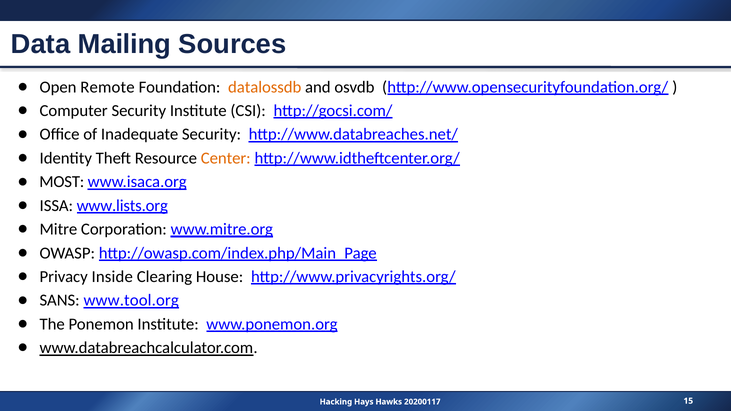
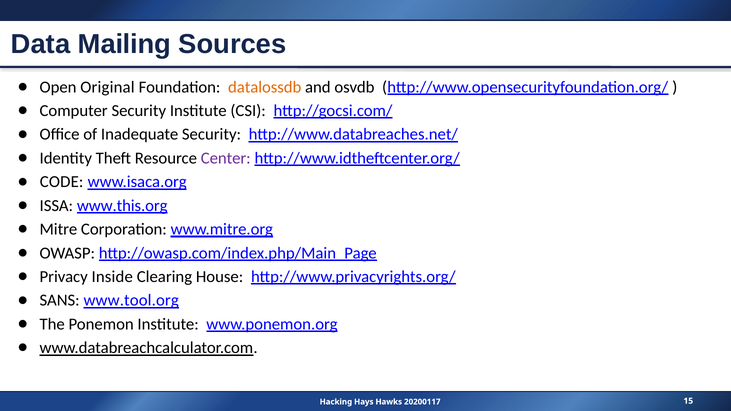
Remote: Remote -> Original
Center colour: orange -> purple
MOST: MOST -> CODE
www.lists.org: www.lists.org -> www.this.org
